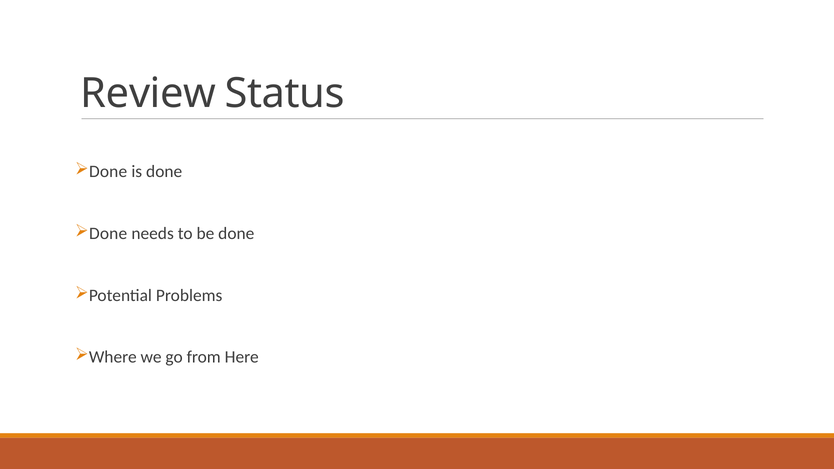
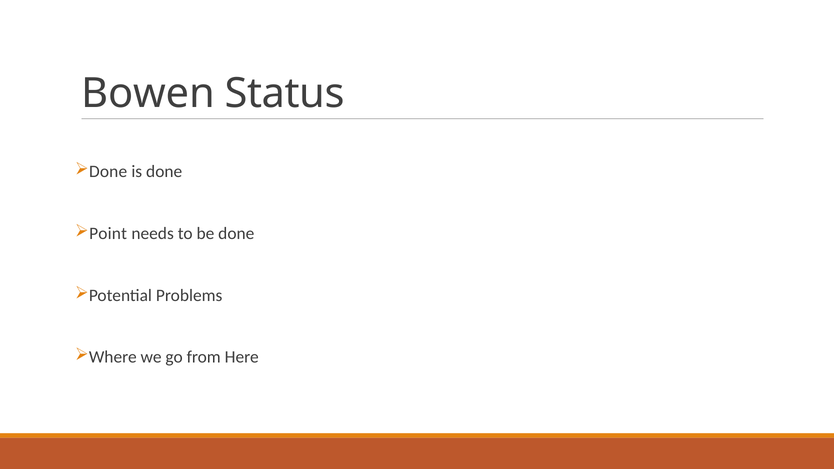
Review: Review -> Bowen
Done at (108, 234): Done -> Point
